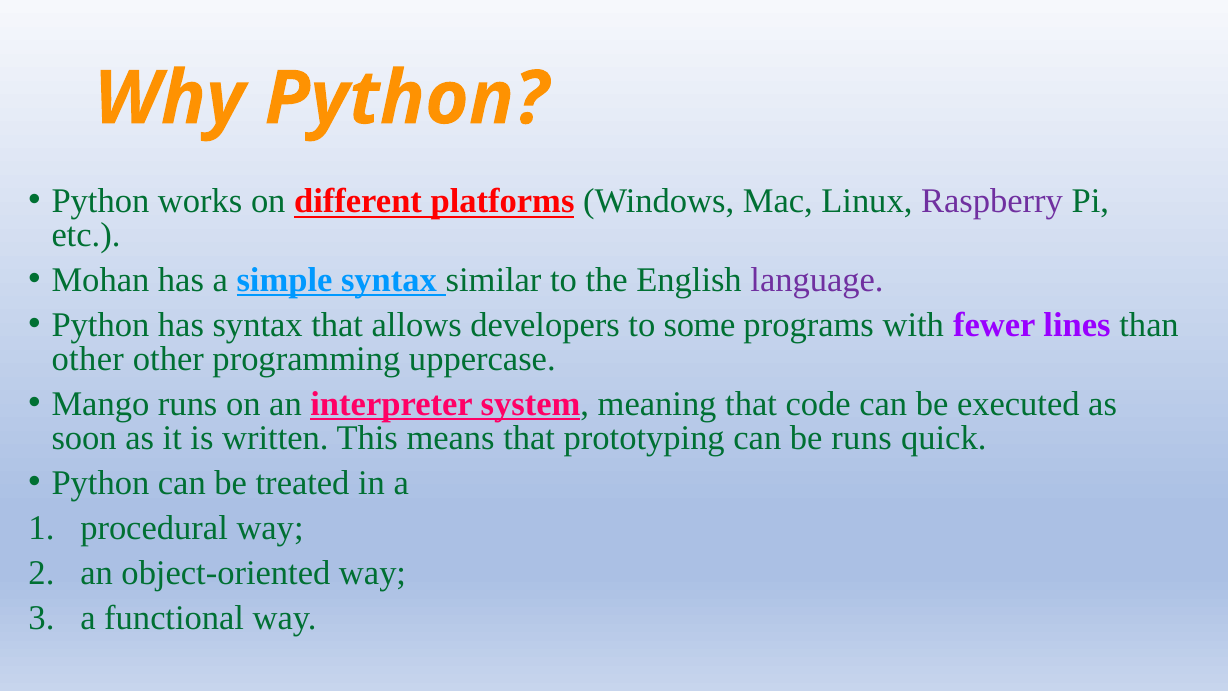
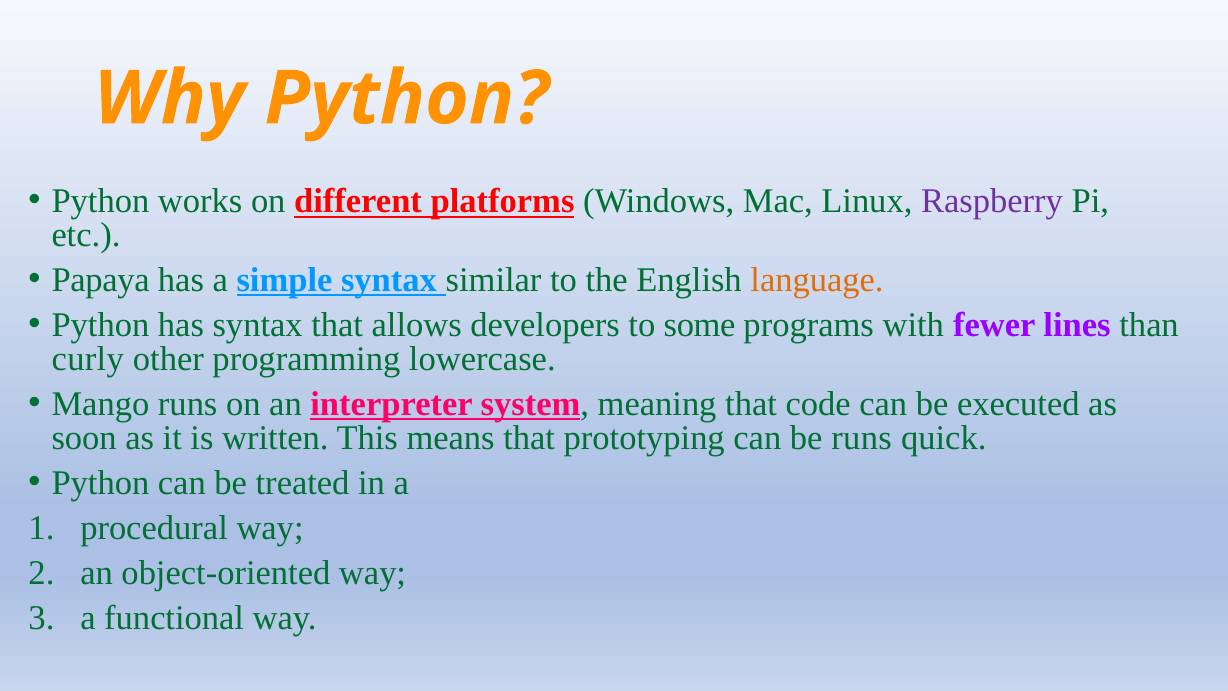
Mohan: Mohan -> Papaya
language colour: purple -> orange
other at (88, 359): other -> curly
uppercase: uppercase -> lowercase
